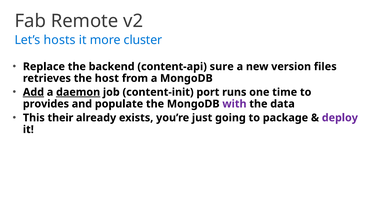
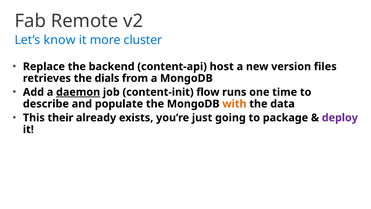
hosts: hosts -> know
sure: sure -> host
host: host -> dials
Add underline: present -> none
port: port -> flow
provides: provides -> describe
with colour: purple -> orange
